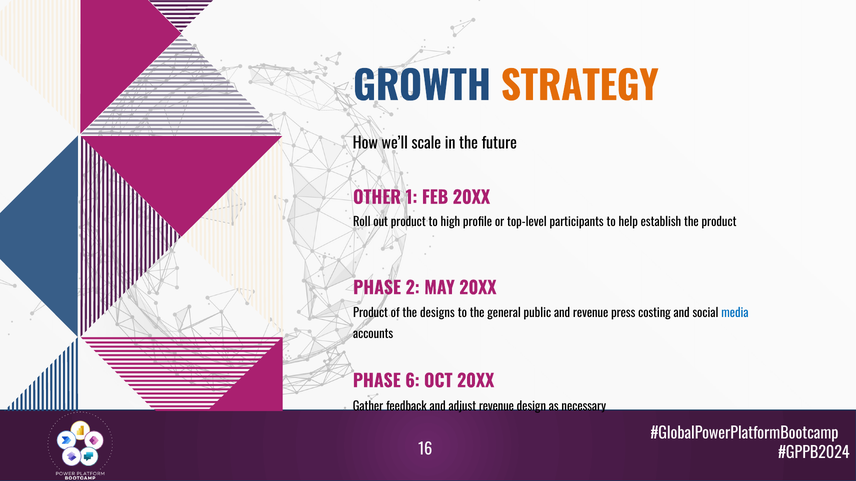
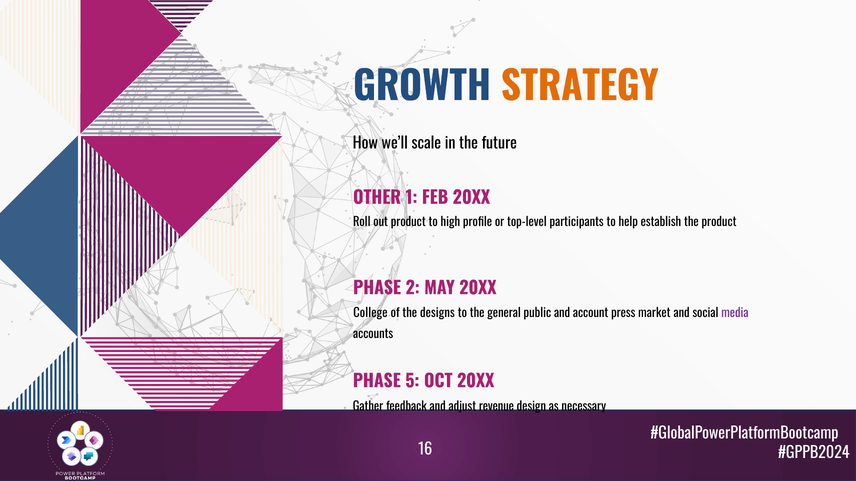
Product at (371, 313): Product -> College
and revenue: revenue -> account
costing: costing -> market
media colour: blue -> purple
6: 6 -> 5
